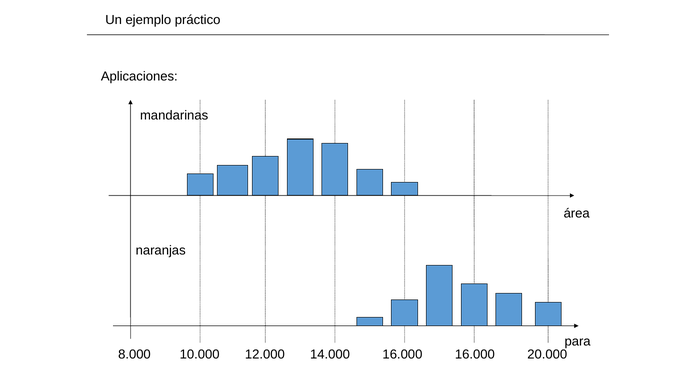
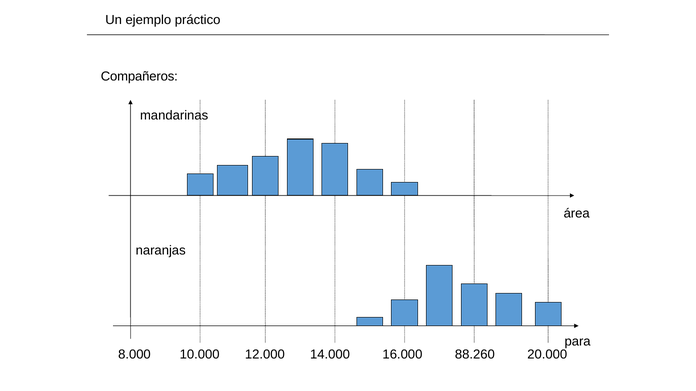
Aplicaciones: Aplicaciones -> Compañeros
16.000 16.000: 16.000 -> 88.260
